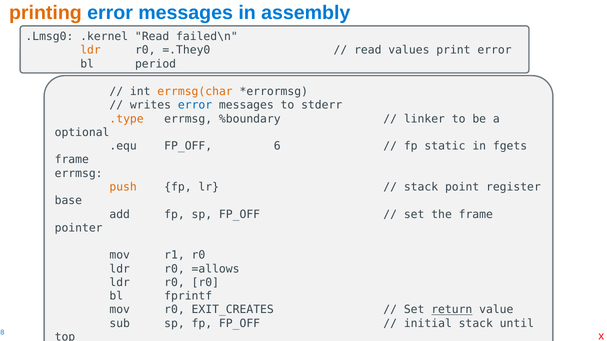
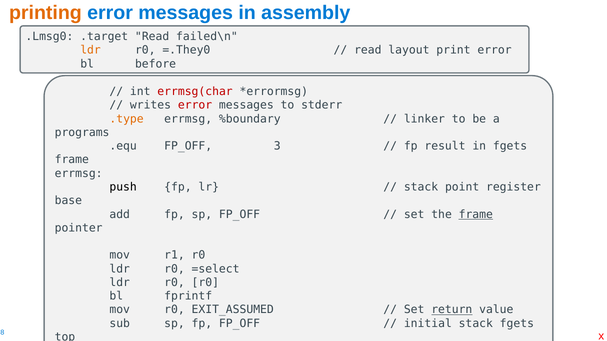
.kernel: .kernel -> .target
values: values -> layout
period: period -> before
errmsg(char colour: orange -> red
error at (195, 105) colour: blue -> red
optional: optional -> programs
6: 6 -> 3
static: static -> result
push colour: orange -> black
frame at (476, 215) underline: none -> present
=allows: =allows -> =select
EXIT_CREATES: EXIT_CREATES -> EXIT_ASSUMED
stack until: until -> fgets
